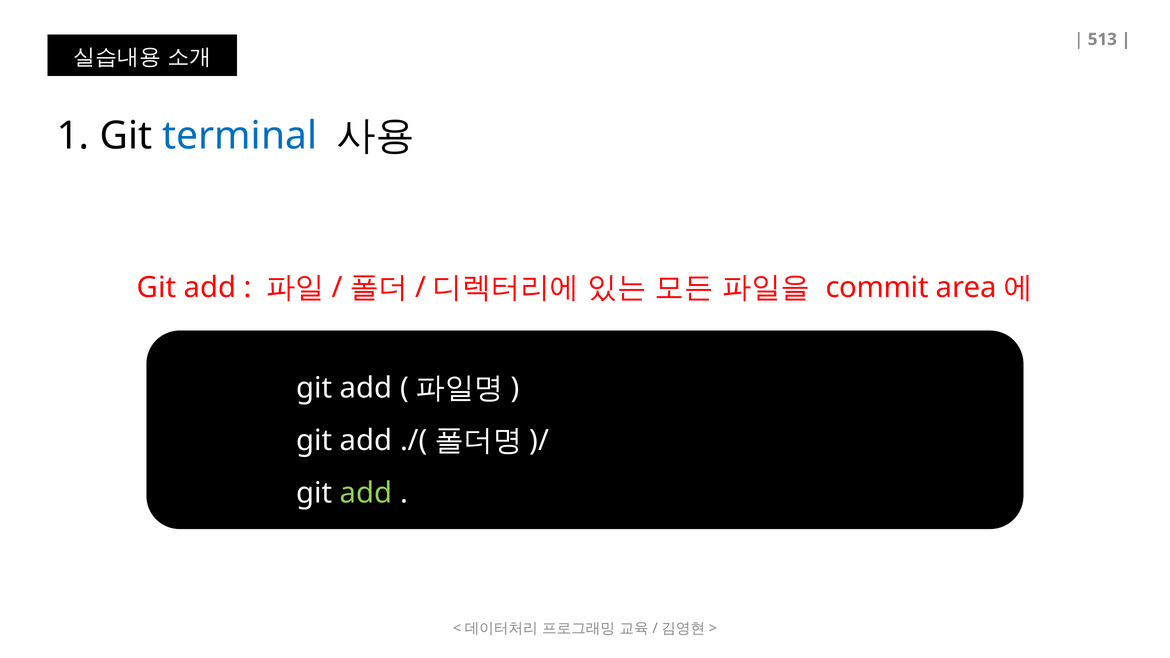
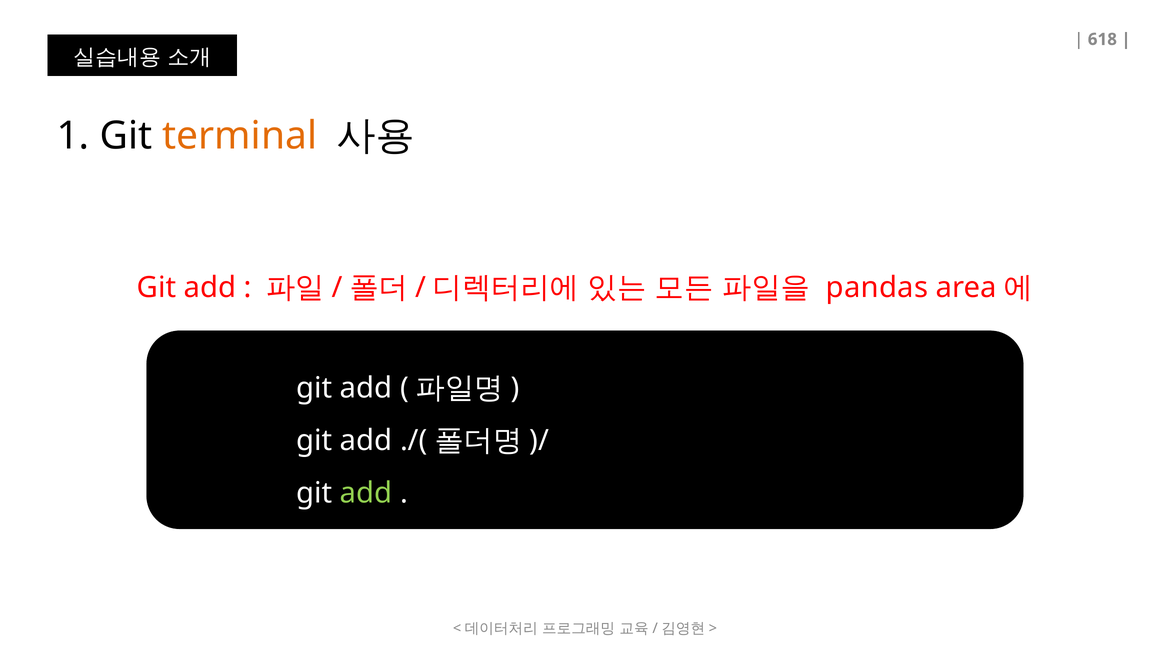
513: 513 -> 618
terminal colour: blue -> orange
commit: commit -> pandas
